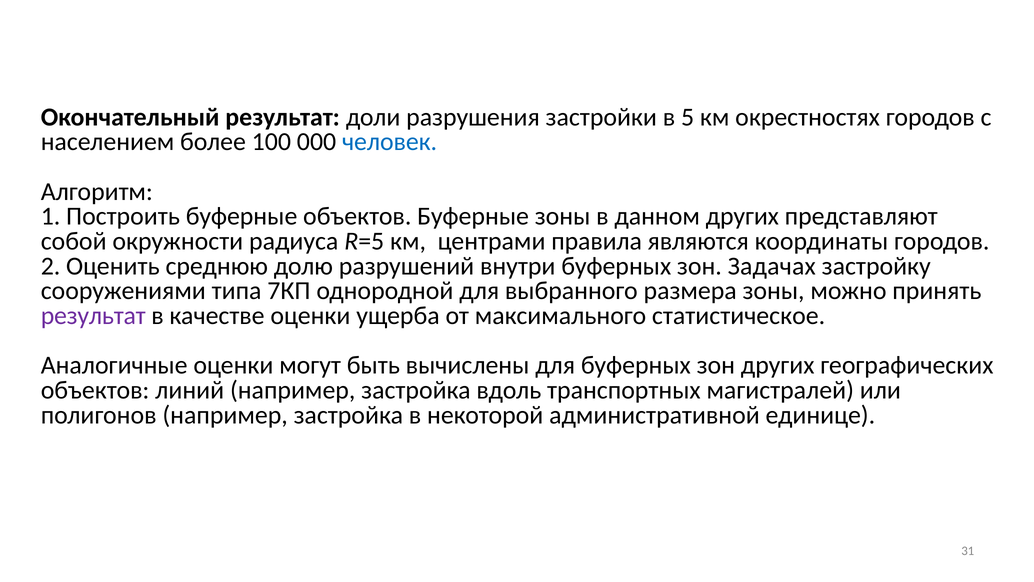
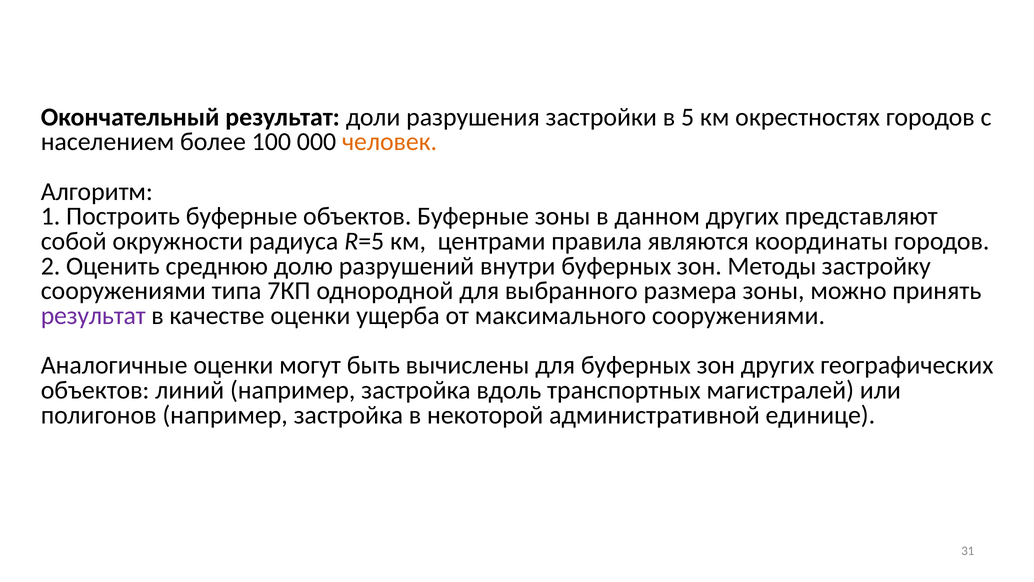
человек colour: blue -> orange
Задачах: Задачах -> Методы
максимального статистическое: статистическое -> сооружениями
